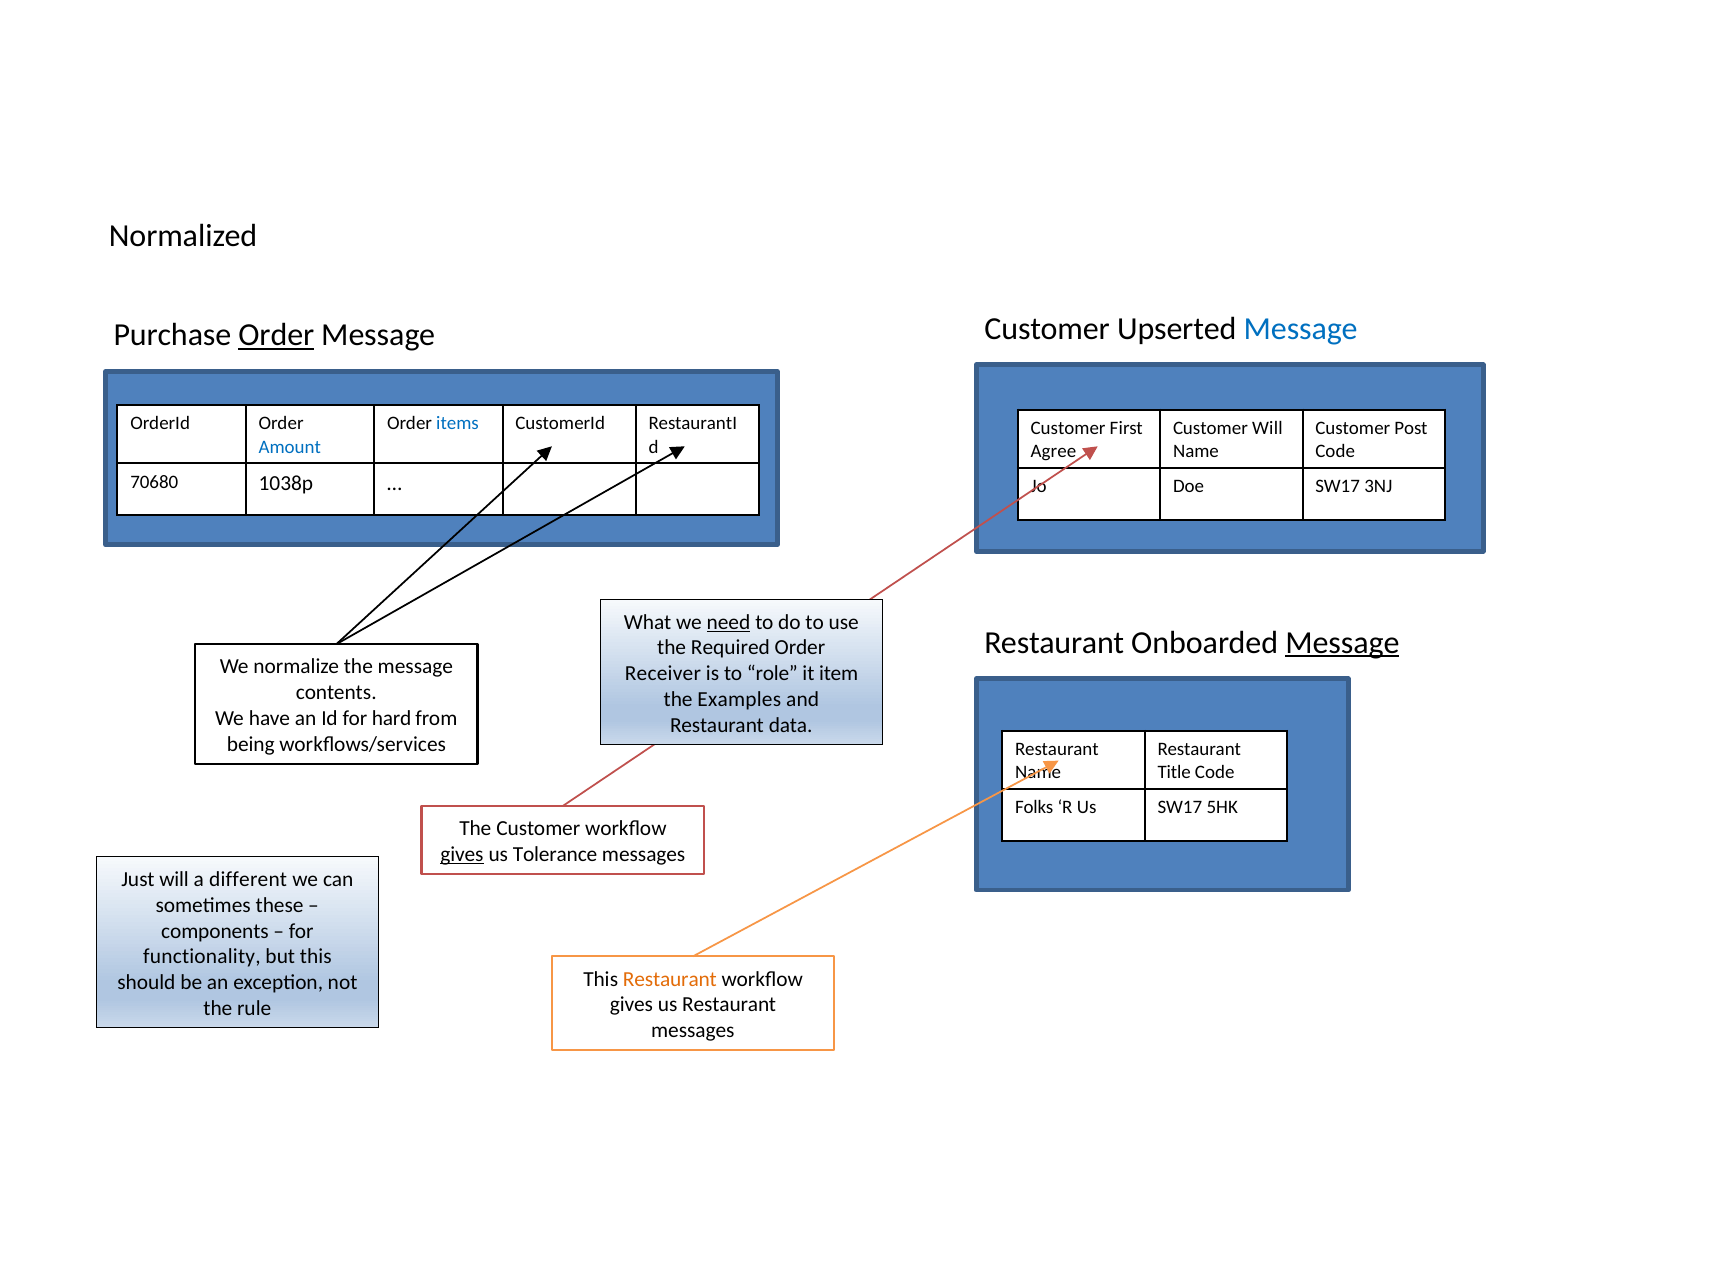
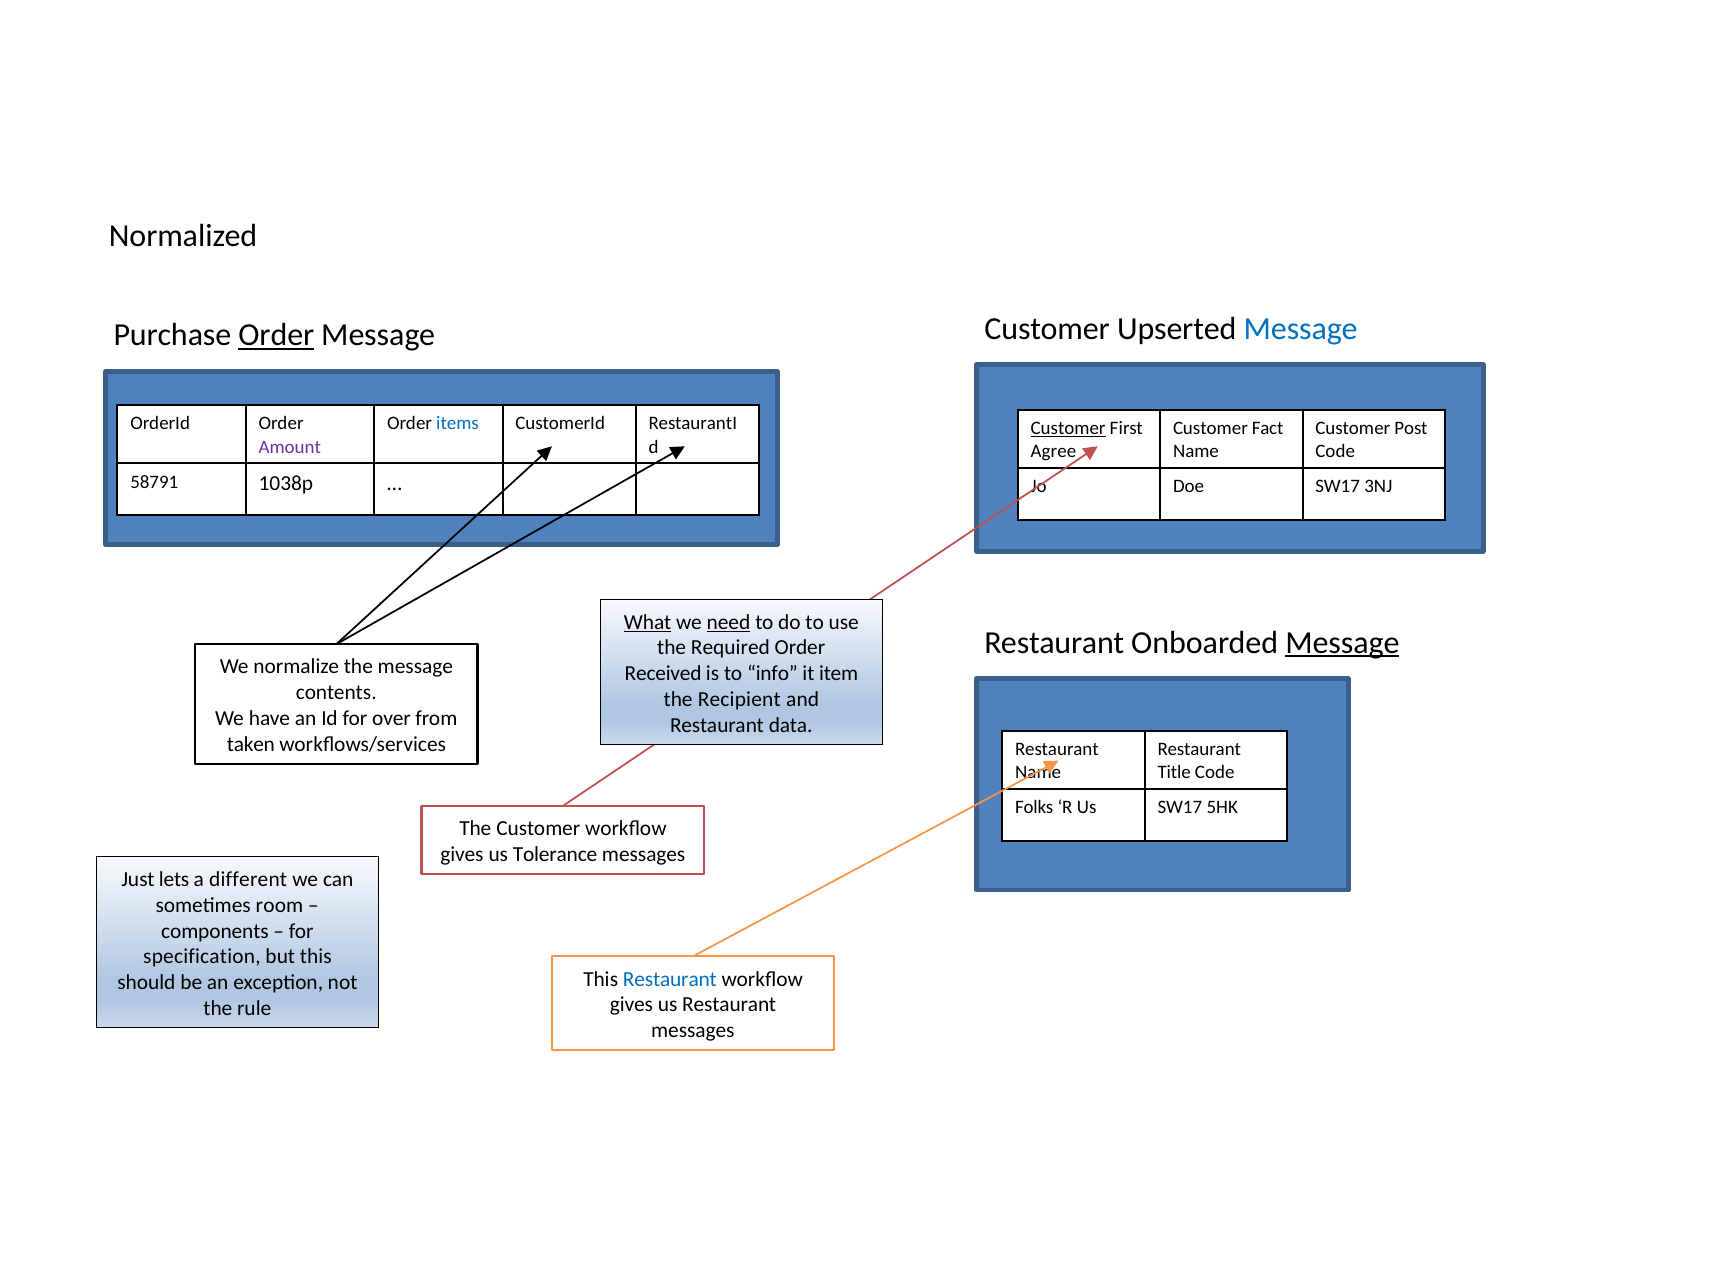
Customer at (1068, 428) underline: none -> present
Customer Will: Will -> Fact
Amount colour: blue -> purple
70680: 70680 -> 58791
What underline: none -> present
Receiver: Receiver -> Received
role: role -> info
Examples: Examples -> Recipient
hard: hard -> over
being: being -> taken
gives at (462, 854) underline: present -> none
Just will: will -> lets
these: these -> room
functionality: functionality -> specification
Restaurant at (670, 979) colour: orange -> blue
